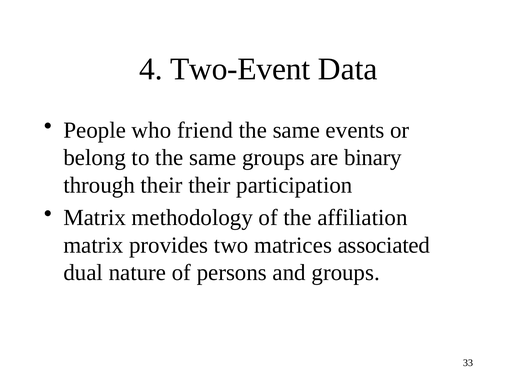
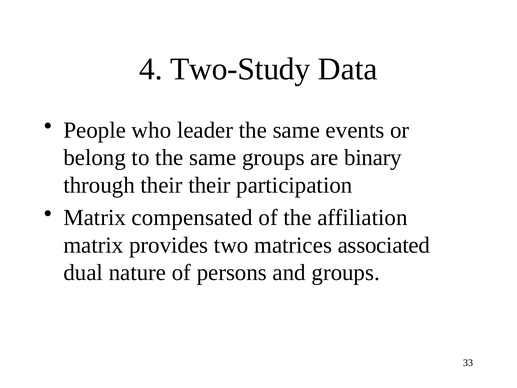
Two-Event: Two-Event -> Two-Study
friend: friend -> leader
methodology: methodology -> compensated
